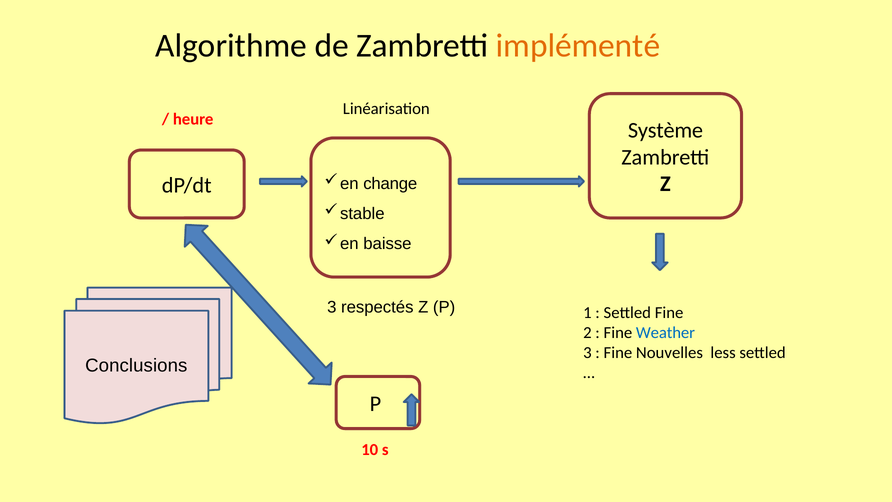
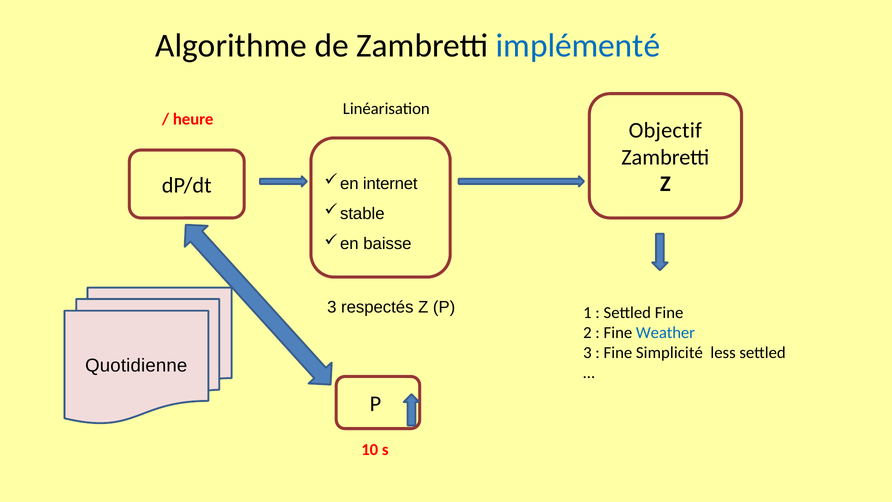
implémenté colour: orange -> blue
Système: Système -> Objectif
change: change -> internet
Nouvelles: Nouvelles -> Simplicité
Conclusions: Conclusions -> Quotidienne
